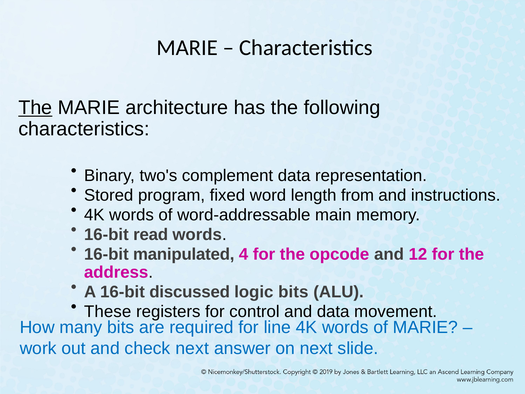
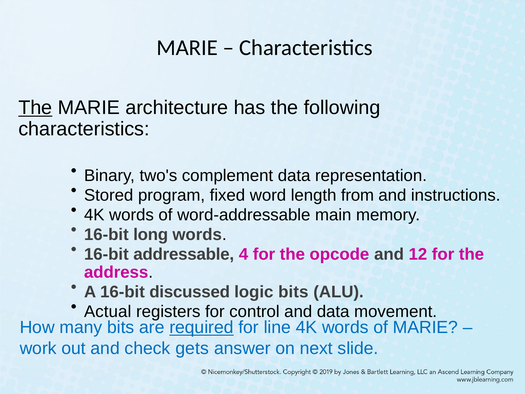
read: read -> long
manipulated: manipulated -> addressable
These: These -> Actual
required underline: none -> present
check next: next -> gets
